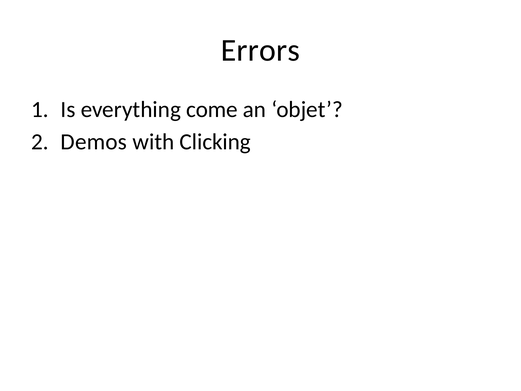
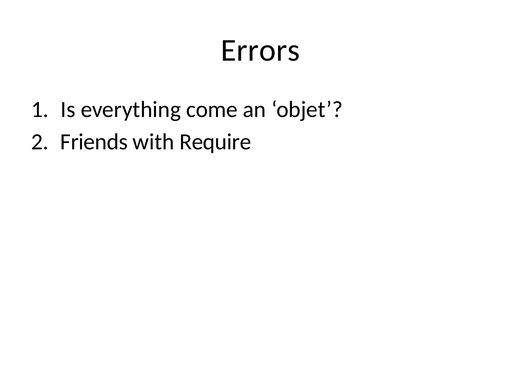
Demos: Demos -> Friends
Clicking: Clicking -> Require
